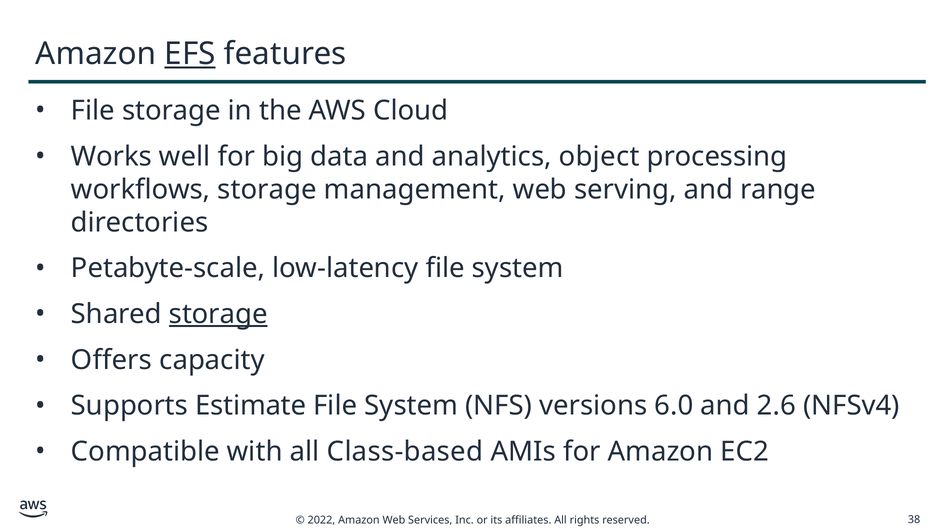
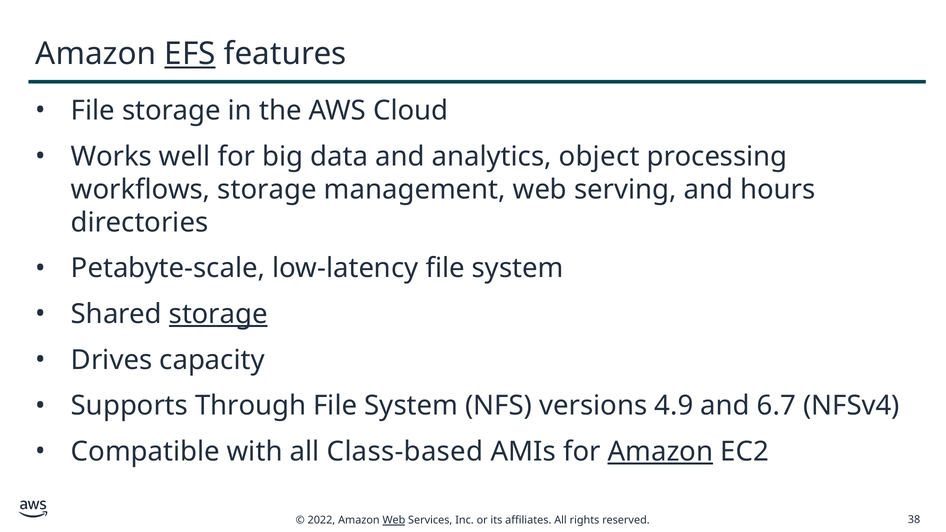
range: range -> hours
Offers: Offers -> Drives
Estimate: Estimate -> Through
6.0: 6.0 -> 4.9
2.6: 2.6 -> 6.7
Amazon at (660, 452) underline: none -> present
Web at (394, 520) underline: none -> present
